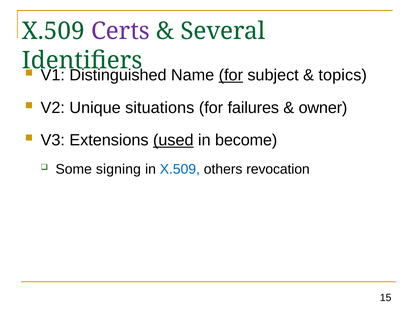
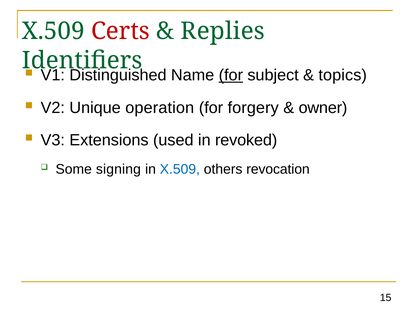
Certs colour: purple -> red
Several: Several -> Replies
situations: situations -> operation
failures: failures -> forgery
used underline: present -> none
become: become -> revoked
